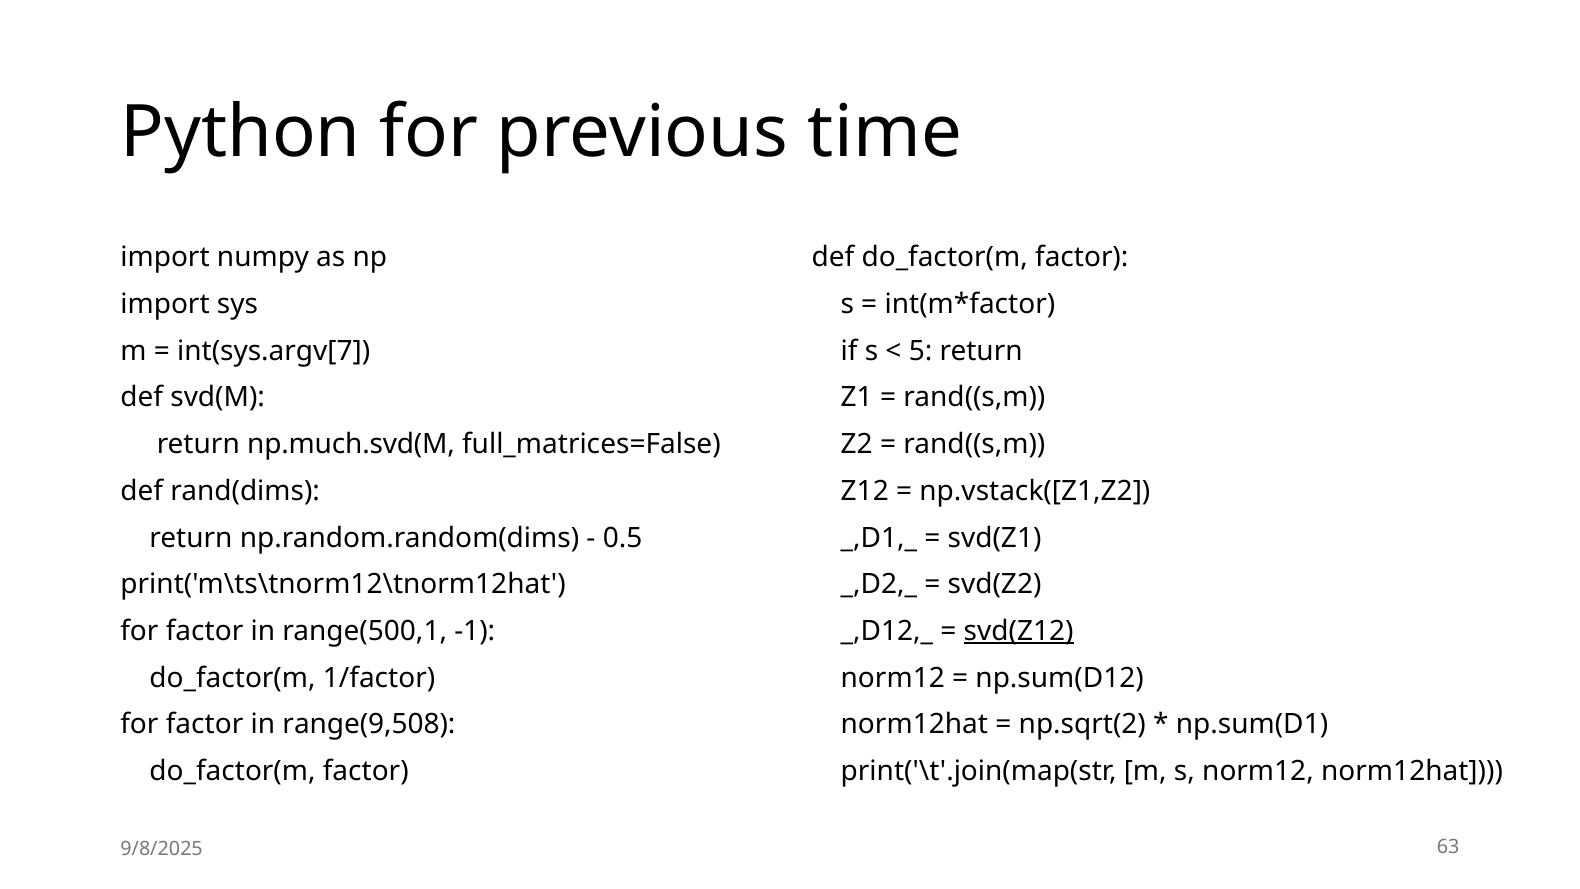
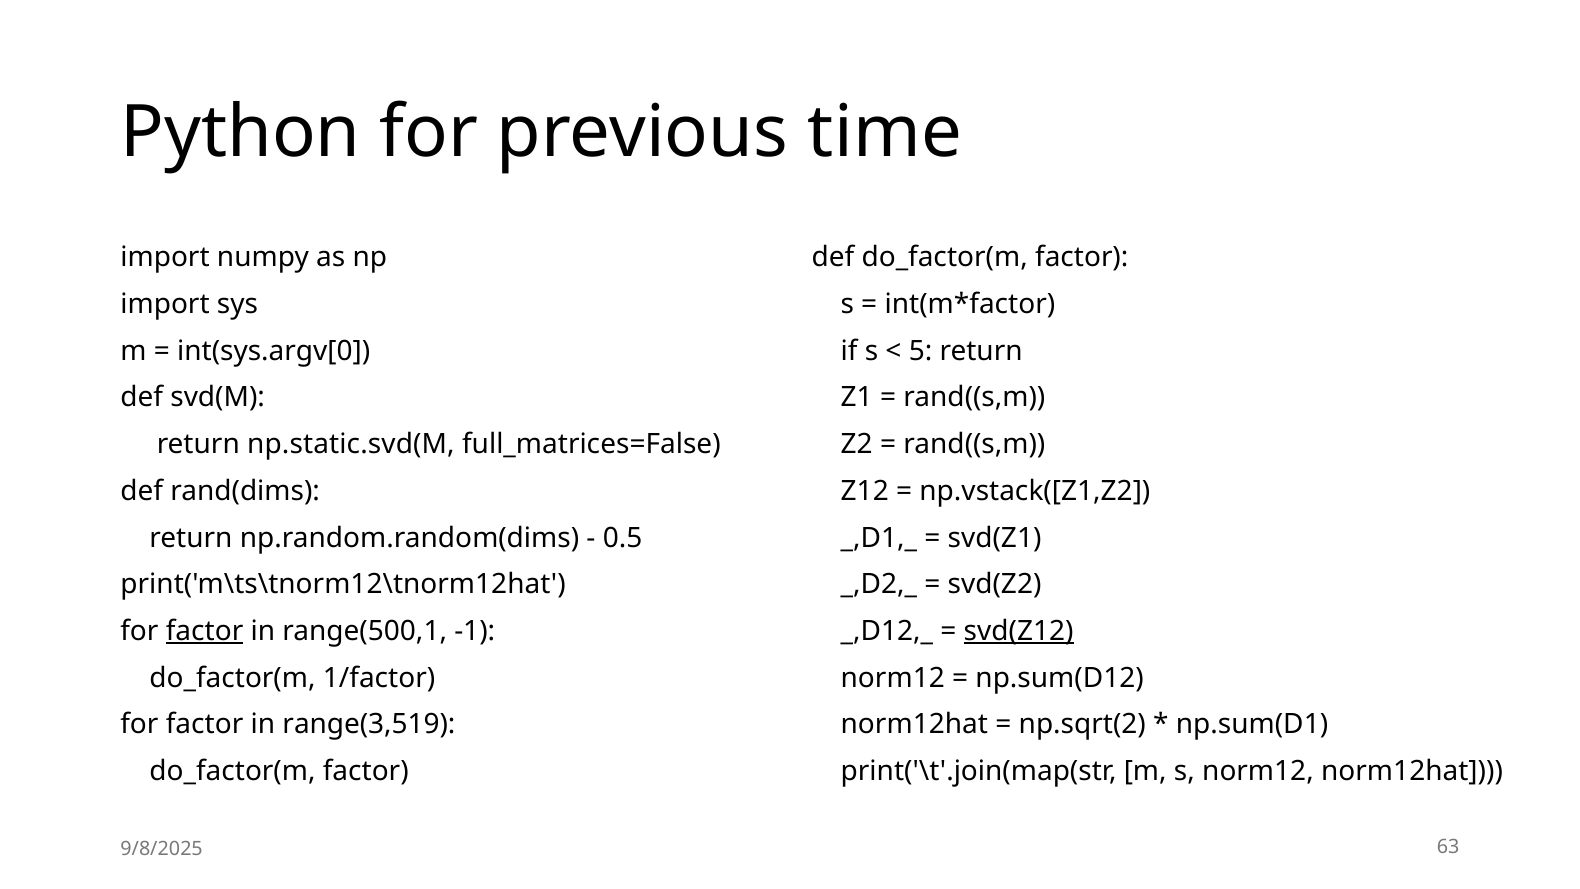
int(sys.argv[7: int(sys.argv[7 -> int(sys.argv[0
np.much.svd(M: np.much.svd(M -> np.static.svd(M
factor at (205, 631) underline: none -> present
range(9,508: range(9,508 -> range(3,519
